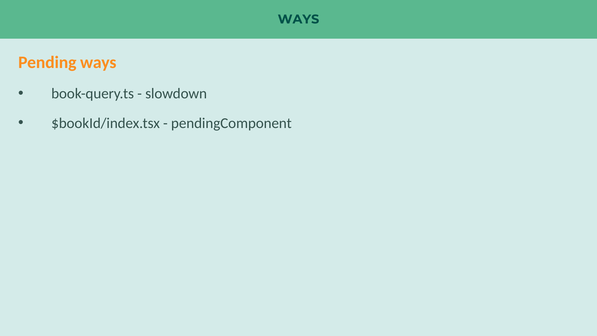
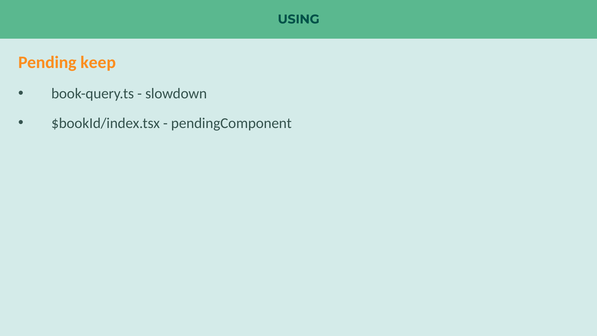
WAYS at (298, 19): WAYS -> USING
Pending ways: ways -> keep
